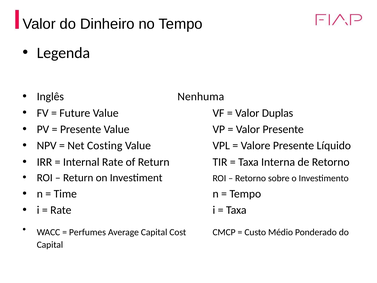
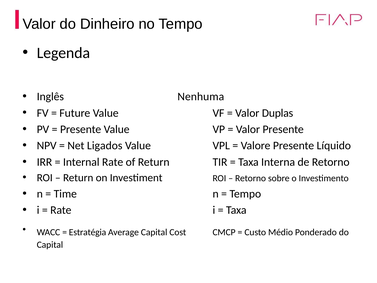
Costing: Costing -> Ligados
Perfumes: Perfumes -> Estratégia
